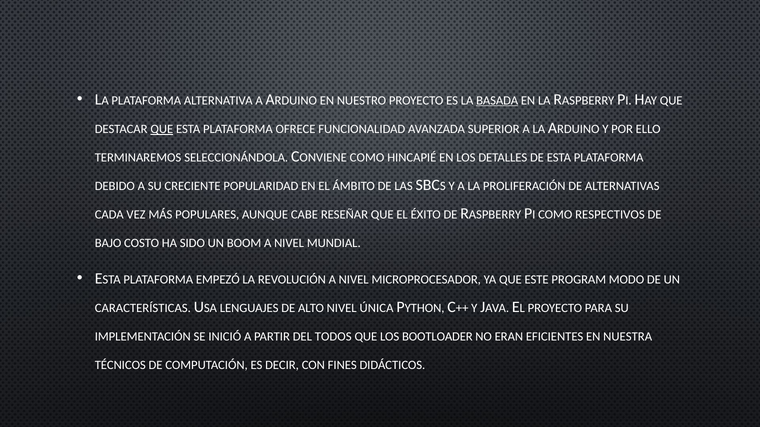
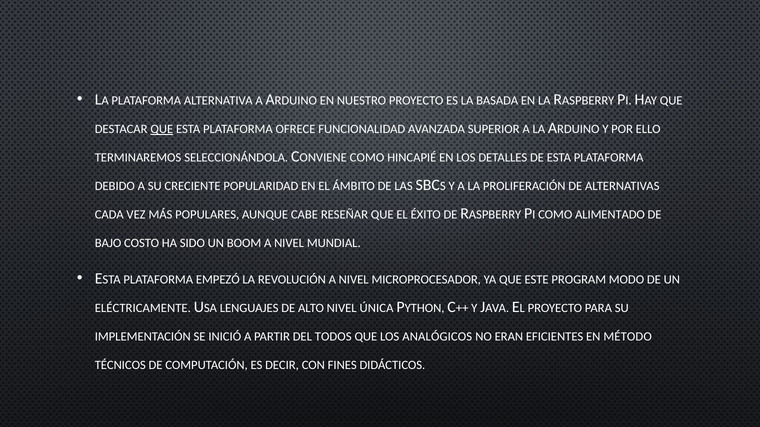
BASADA underline: present -> none
RESPECTIVOS: RESPECTIVOS -> ALIMENTADO
CARACTERÍSTICAS: CARACTERÍSTICAS -> ELÉCTRICAMENTE
BOOTLOADER: BOOTLOADER -> ANALÓGICOS
NUESTRA: NUESTRA -> MÉTODO
